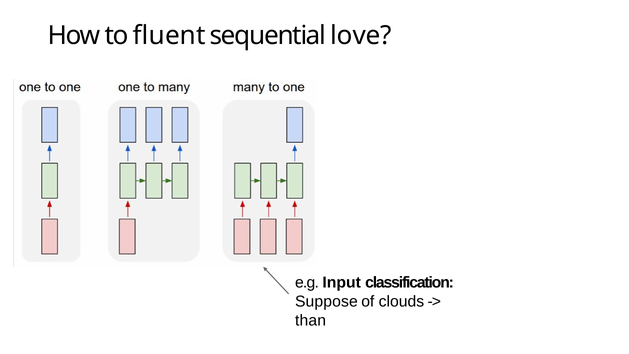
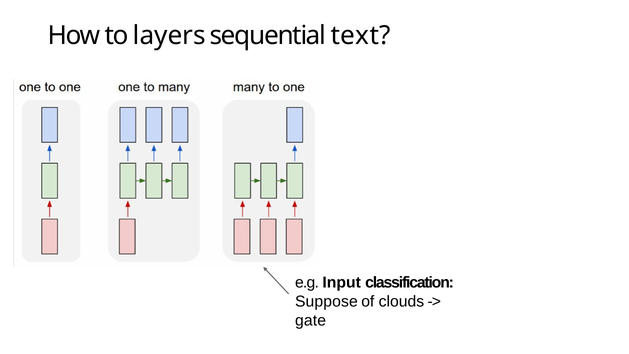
fluent: fluent -> layers
love: love -> text
than: than -> gate
